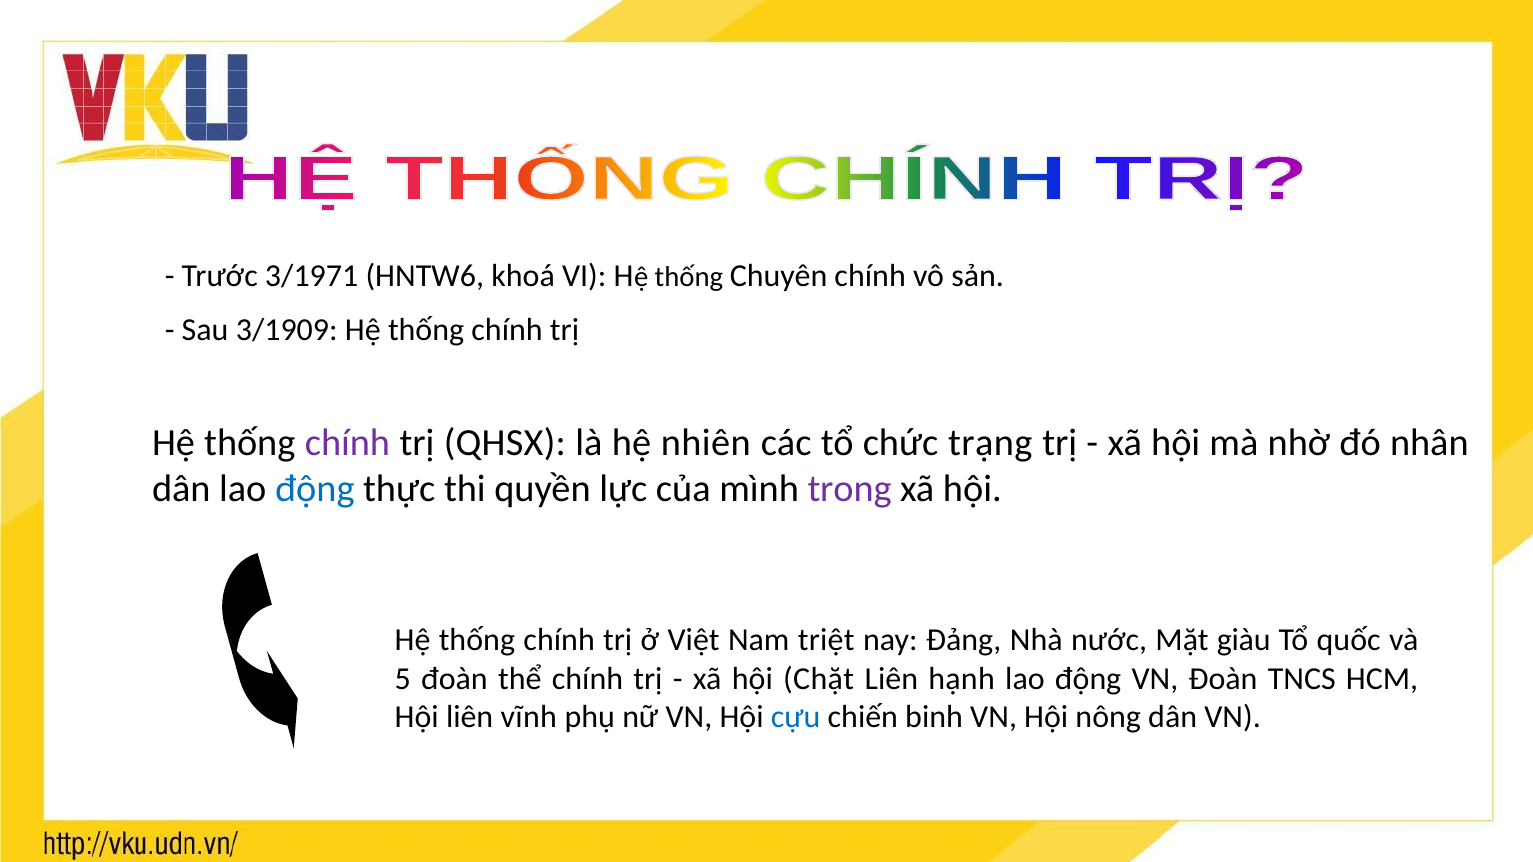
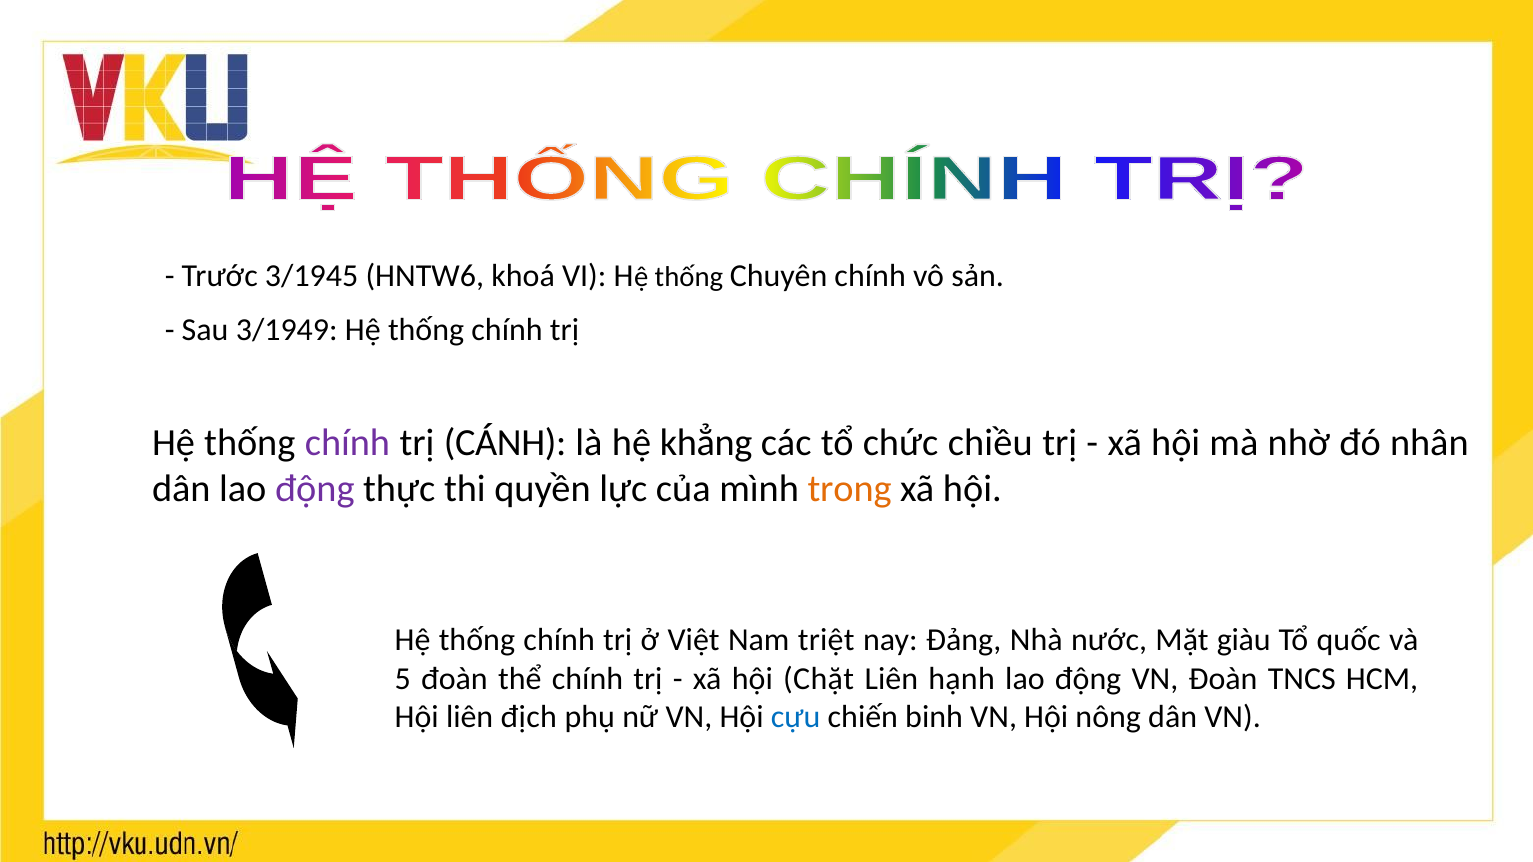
3/1971: 3/1971 -> 3/1945
3/1909: 3/1909 -> 3/1949
QHSX: QHSX -> CÁNH
nhiên: nhiên -> khẳng
trạng: trạng -> chiều
động at (315, 489) colour: blue -> purple
trong colour: purple -> orange
vĩnh: vĩnh -> địch
